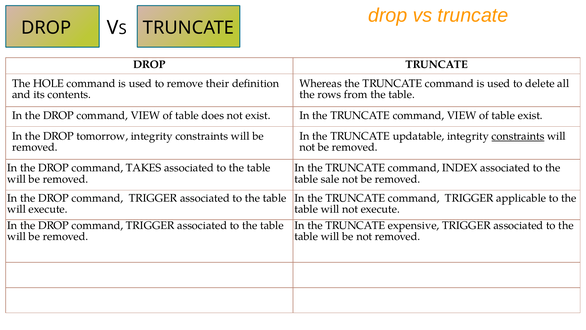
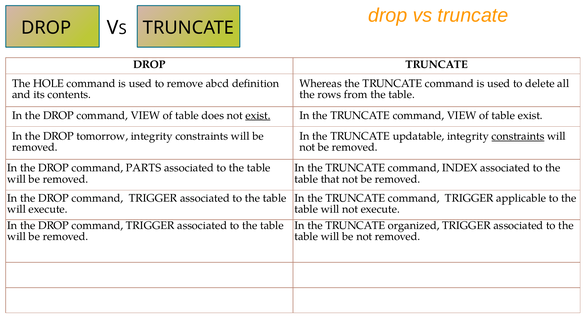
their: their -> abcd
exist at (258, 115) underline: none -> present
TAKES: TAKES -> PARTS
sale: sale -> that
expensive: expensive -> organized
